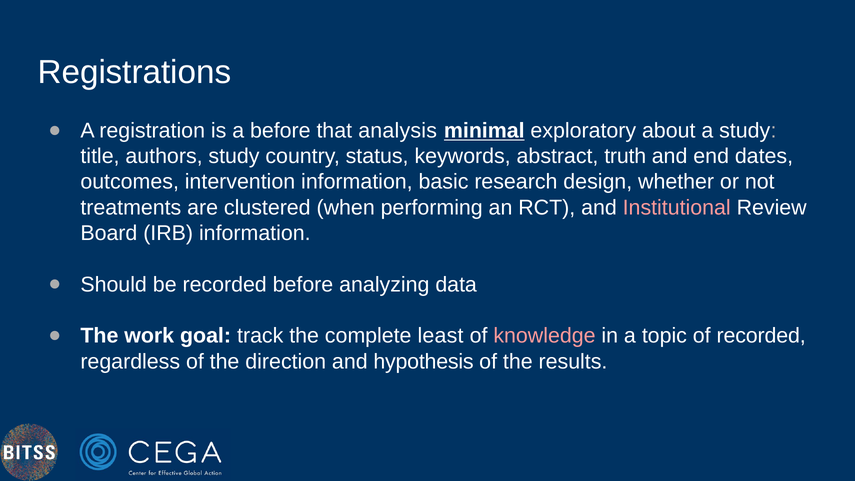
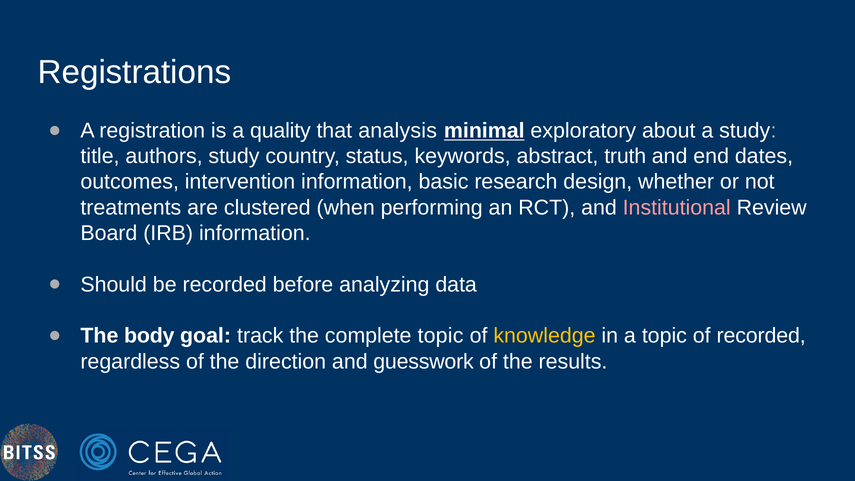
a before: before -> quality
work: work -> body
complete least: least -> topic
knowledge colour: pink -> yellow
hypothesis: hypothesis -> guesswork
